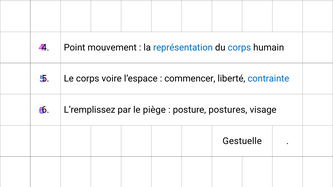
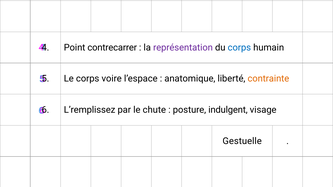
mouvement: mouvement -> contrecarrer
représentation colour: blue -> purple
commencer: commencer -> anatomique
contrainte colour: blue -> orange
piège: piège -> chute
postures: postures -> indulgent
